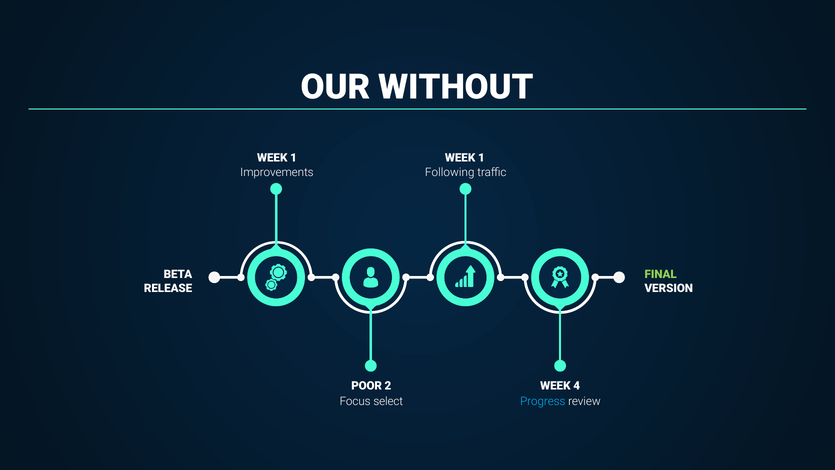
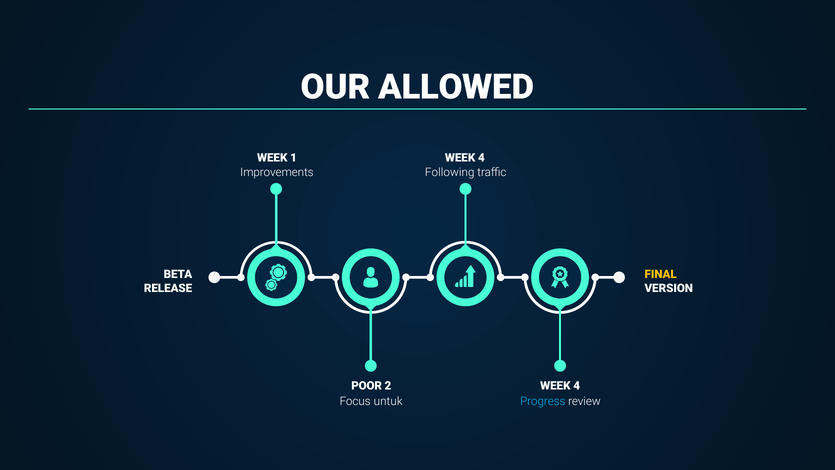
WITHOUT: WITHOUT -> ALLOWED
1 at (481, 158): 1 -> 4
FINAL colour: light green -> yellow
select: select -> untuk
